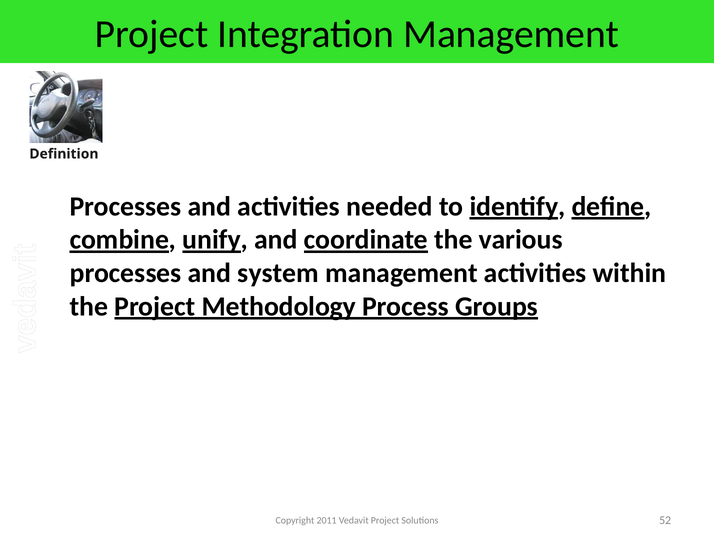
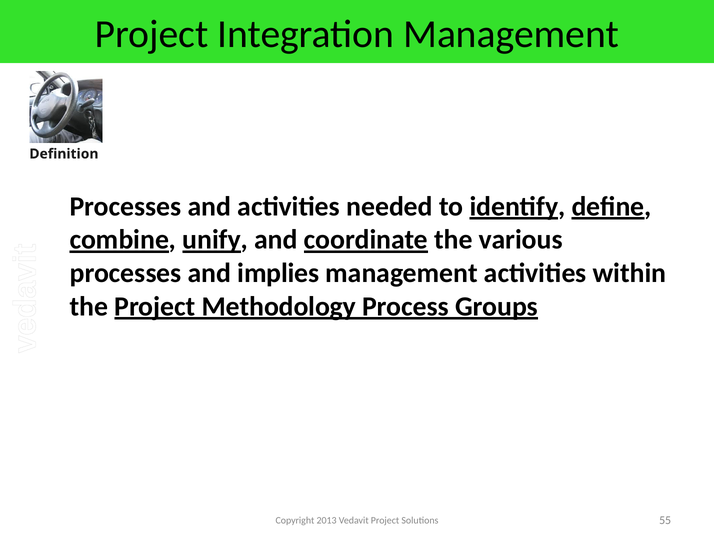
system: system -> implies
2011: 2011 -> 2013
52: 52 -> 55
